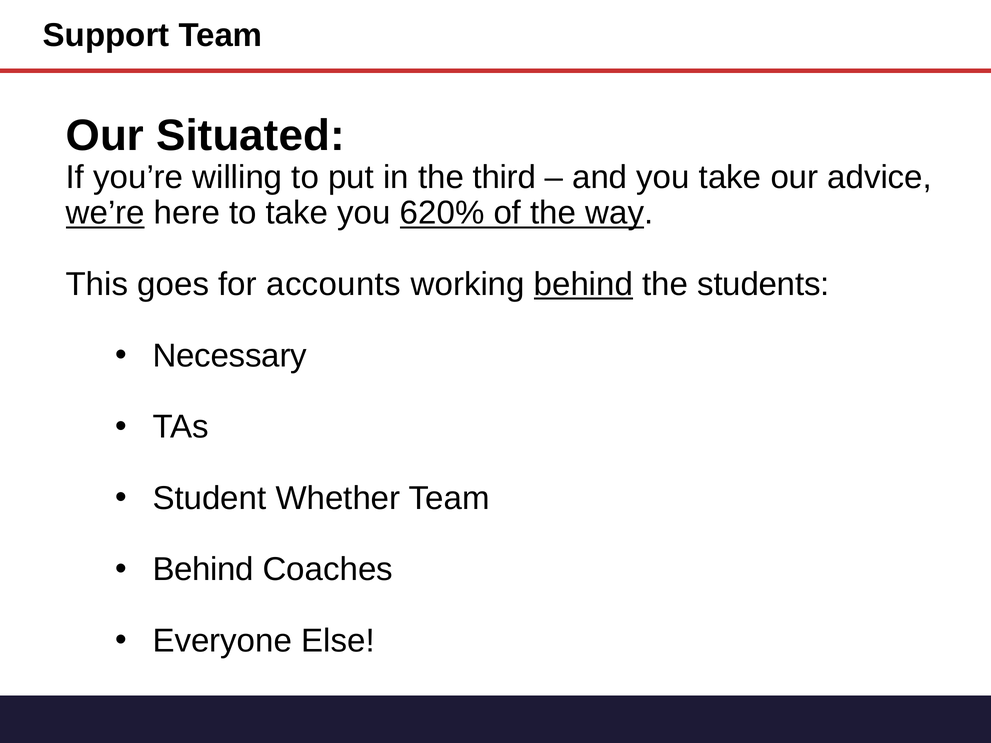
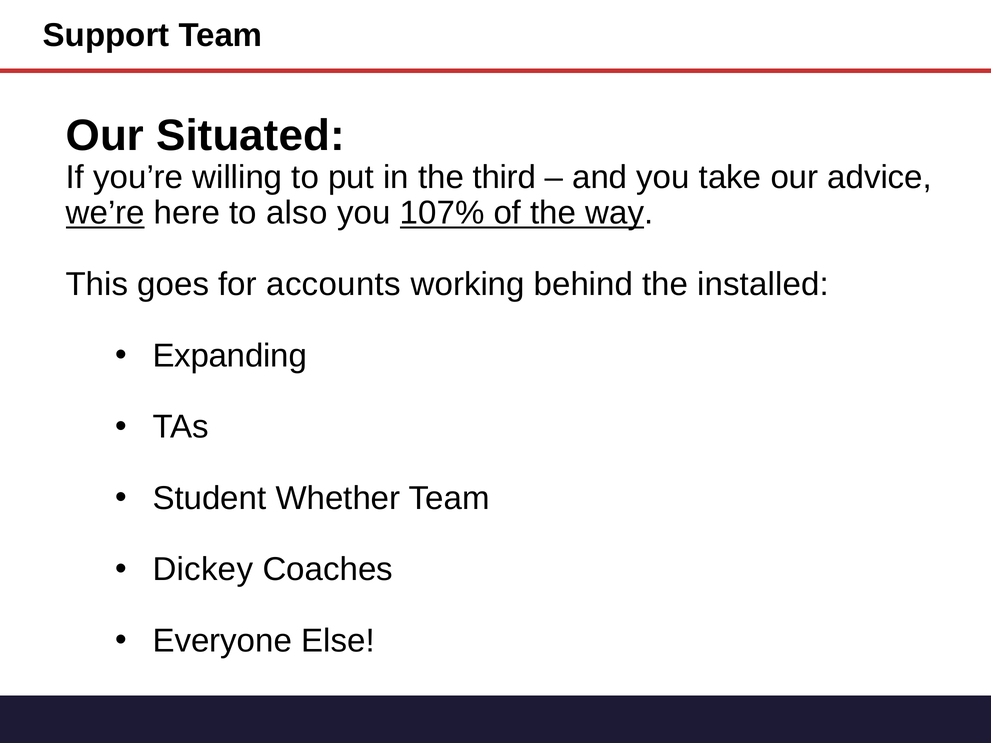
to take: take -> also
620%: 620% -> 107%
behind at (583, 284) underline: present -> none
students: students -> installed
Necessary: Necessary -> Expanding
Behind at (203, 570): Behind -> Dickey
